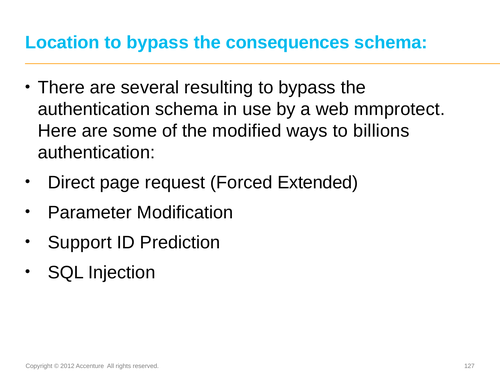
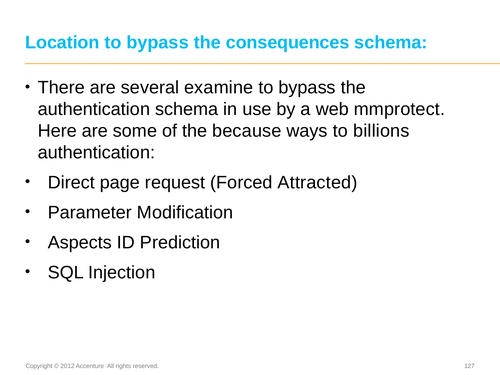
resulting: resulting -> examine
modified: modified -> because
Extended: Extended -> Attracted
Support: Support -> Aspects
